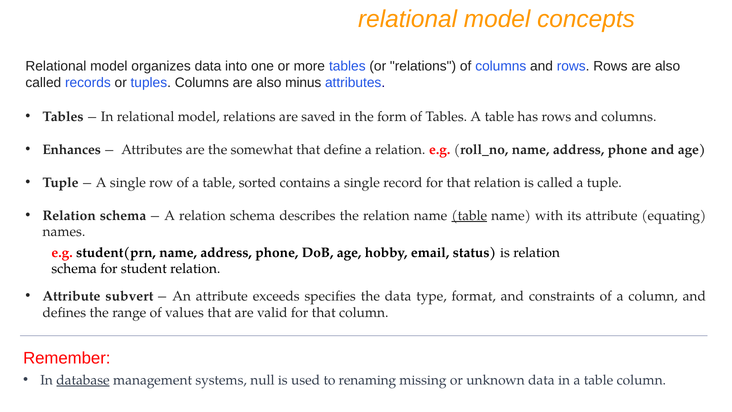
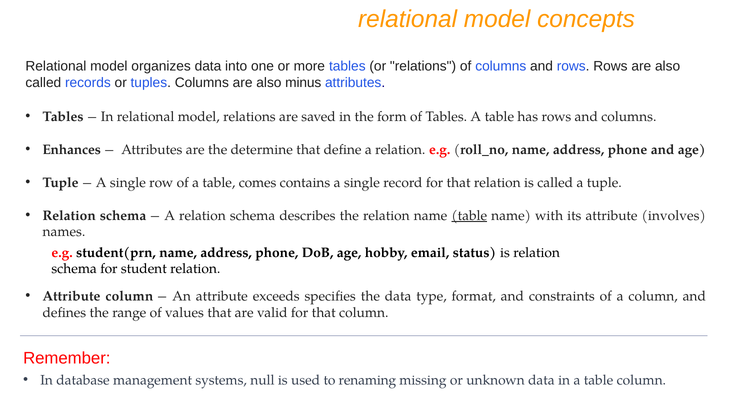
somewhat: somewhat -> determine
sorted: sorted -> comes
equating: equating -> involves
Attribute subvert: subvert -> column
database underline: present -> none
